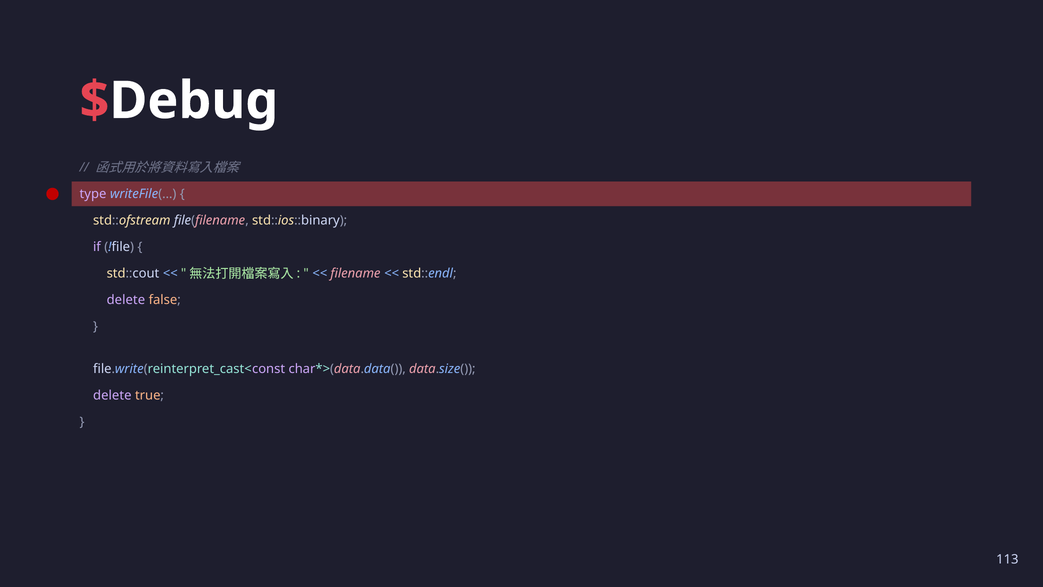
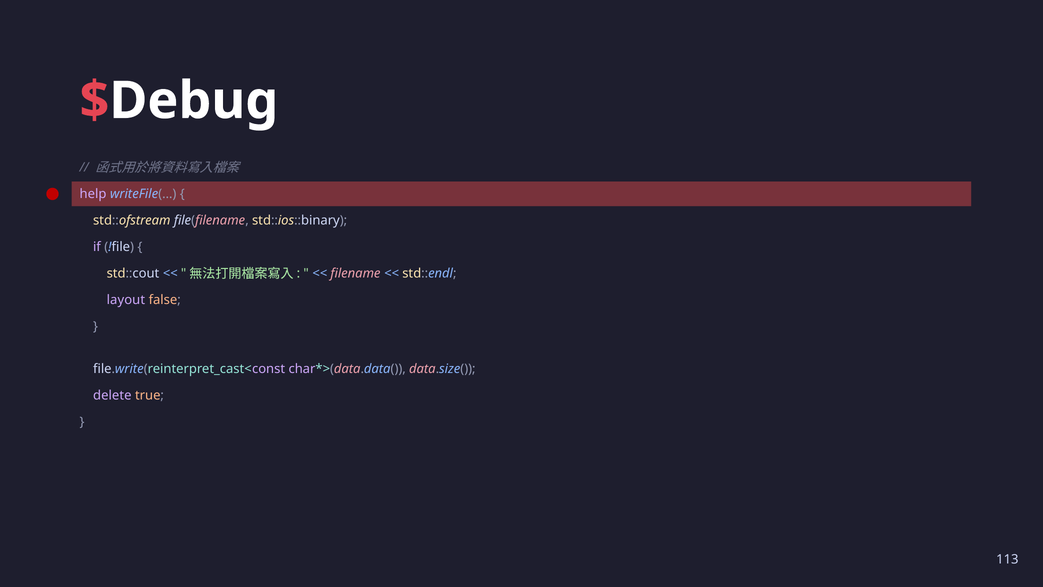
type: type -> help
delete at (126, 300): delete -> layout
